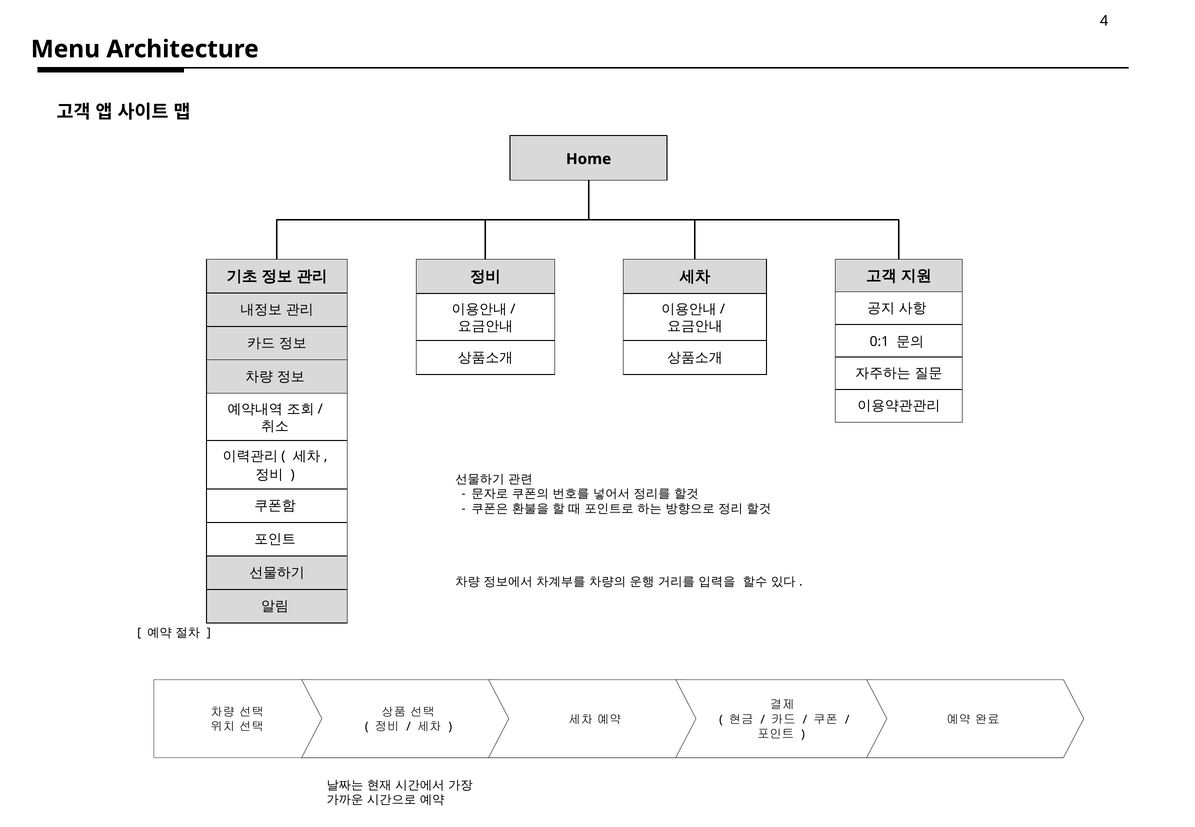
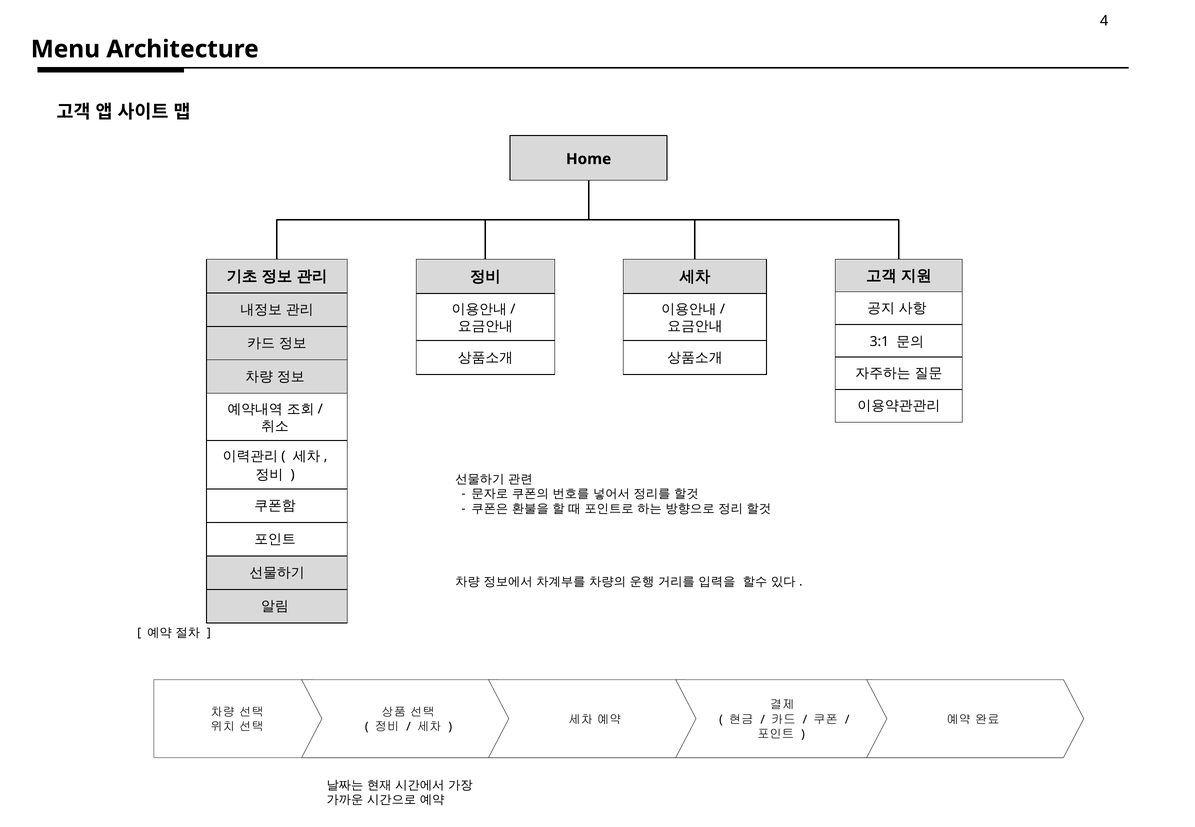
0:1: 0:1 -> 3:1
